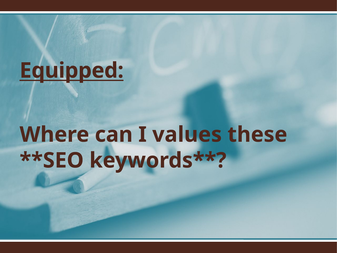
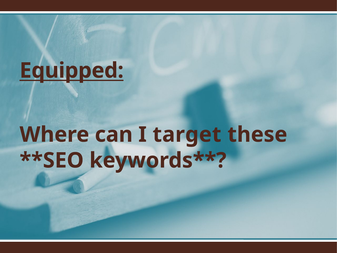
values: values -> target
